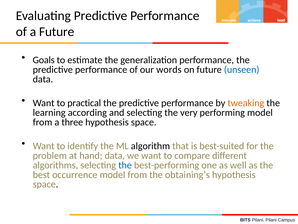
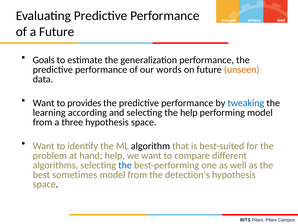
unseen colour: blue -> orange
practical: practical -> provides
tweaking colour: orange -> blue
the very: very -> help
hand data: data -> help
occurrence: occurrence -> sometimes
obtaining’s: obtaining’s -> detection’s
